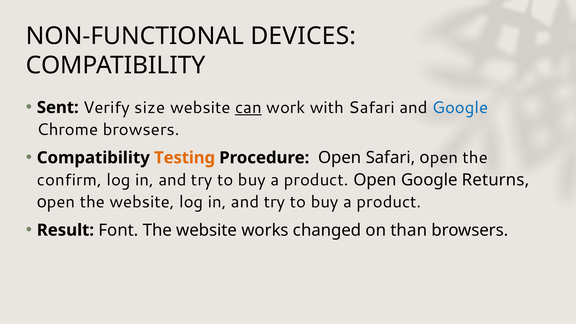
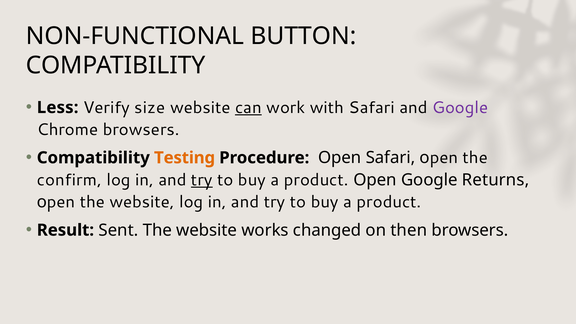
DEVICES: DEVICES -> BUTTON
Sent: Sent -> Less
Google at (460, 107) colour: blue -> purple
try at (202, 180) underline: none -> present
Font: Font -> Sent
than: than -> then
